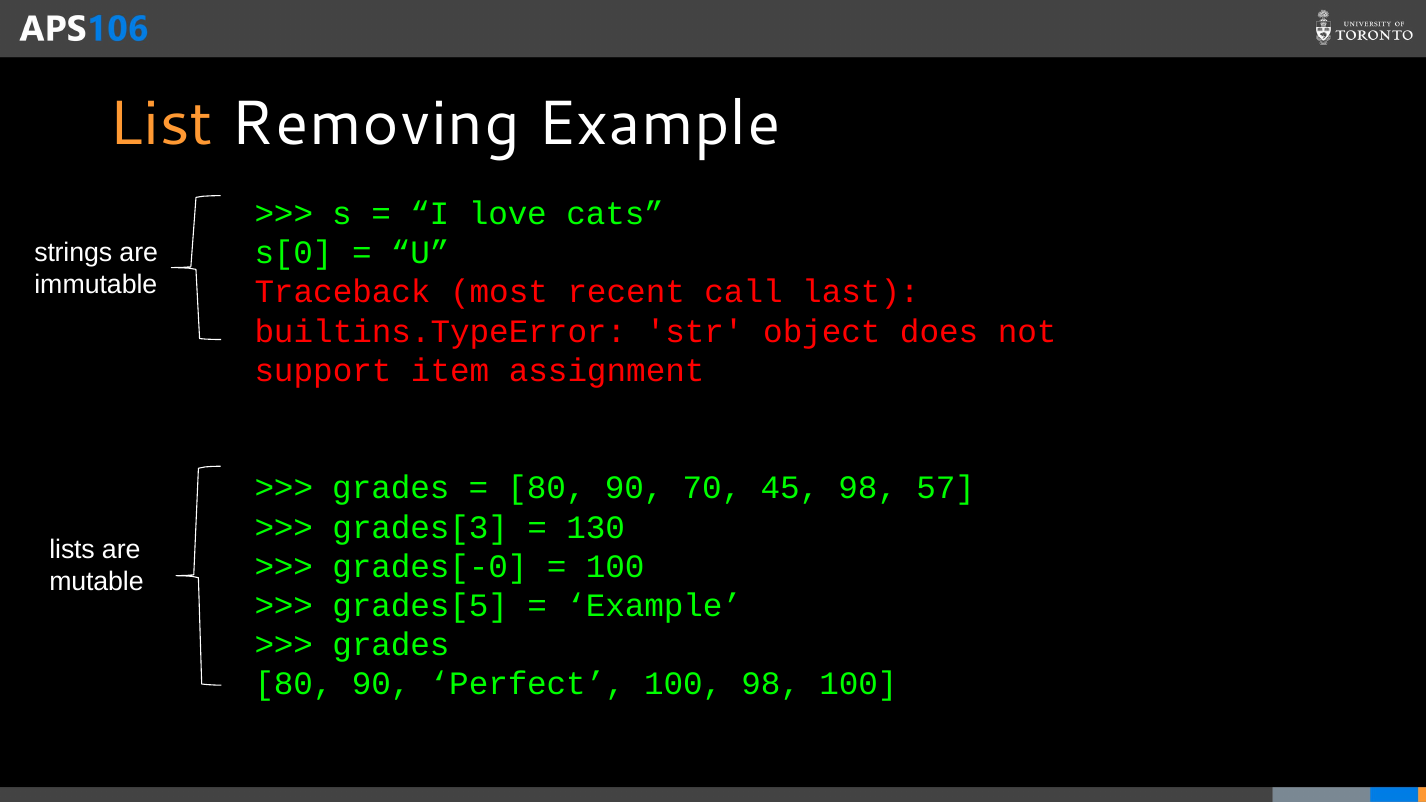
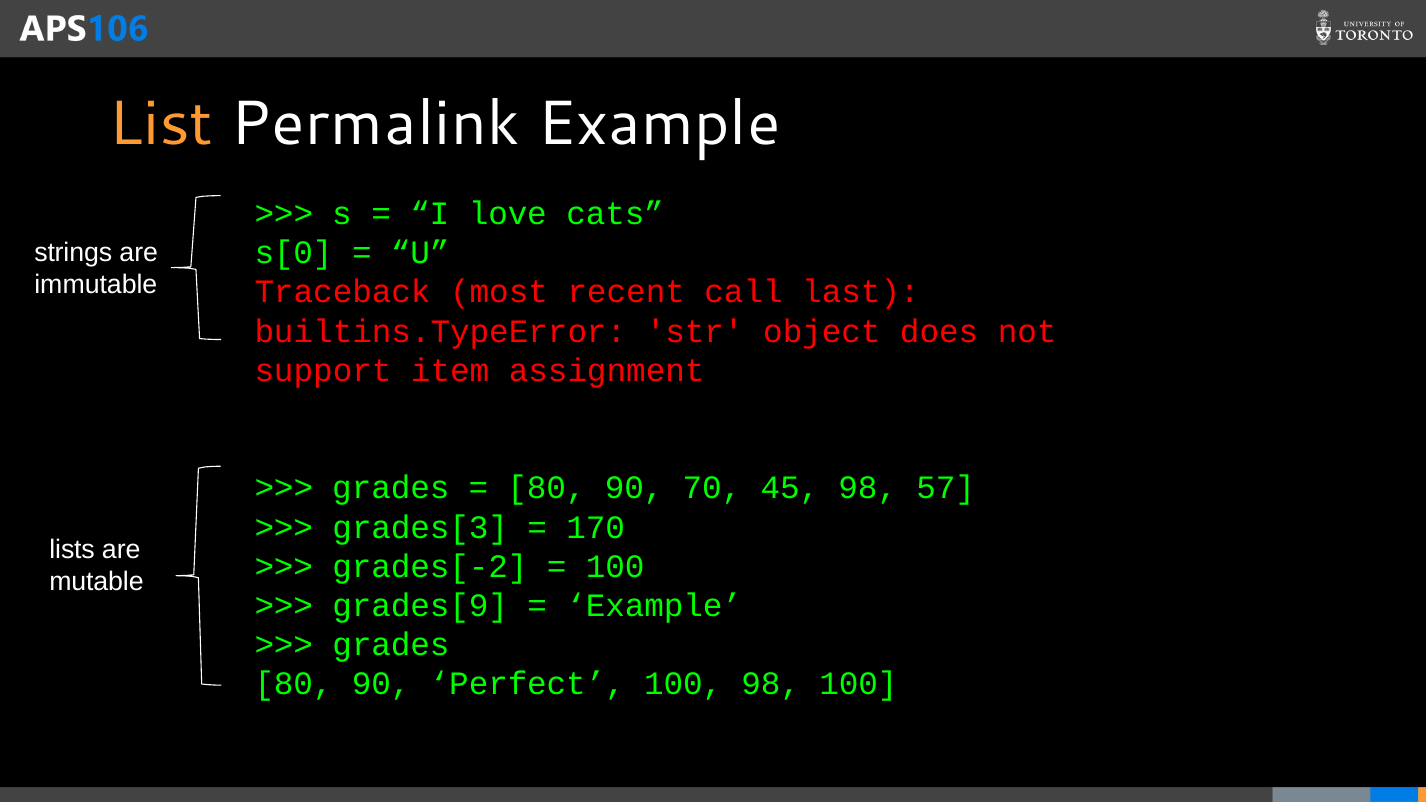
Removing: Removing -> Permalink
130: 130 -> 170
grades[-0: grades[-0 -> grades[-2
grades[5: grades[5 -> grades[9
